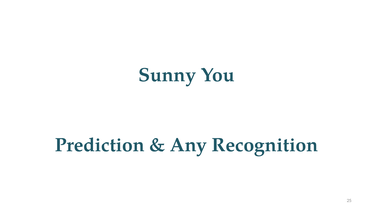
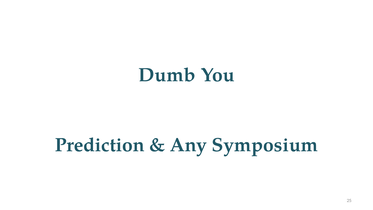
Sunny: Sunny -> Dumb
Recognition: Recognition -> Symposium
